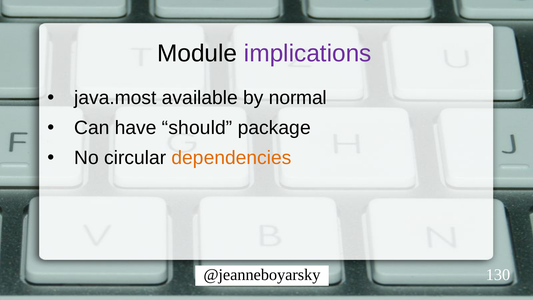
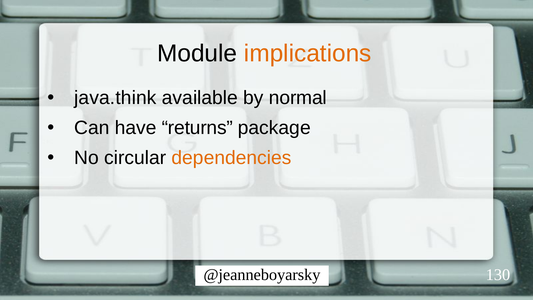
implications colour: purple -> orange
java.most: java.most -> java.think
should: should -> returns
